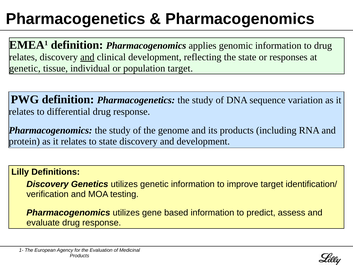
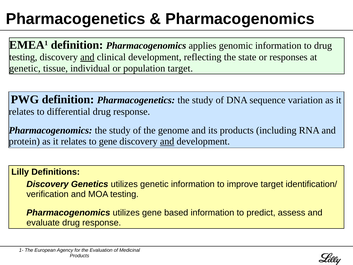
relates at (23, 57): relates -> testing
to state: state -> gene
and at (167, 141) underline: none -> present
